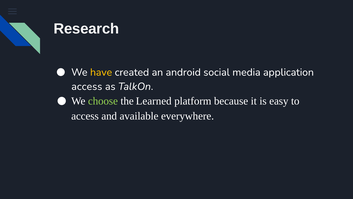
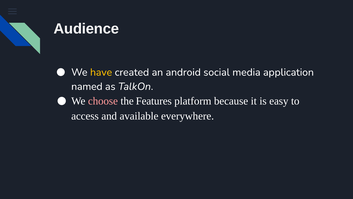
Research: Research -> Audience
access at (87, 86): access -> named
choose colour: light green -> pink
Learned: Learned -> Features
